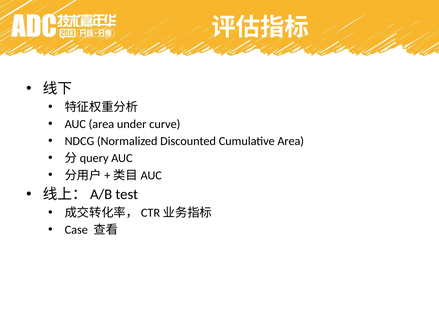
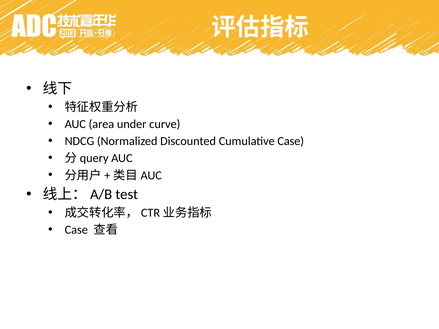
Cumulative Area: Area -> Case
